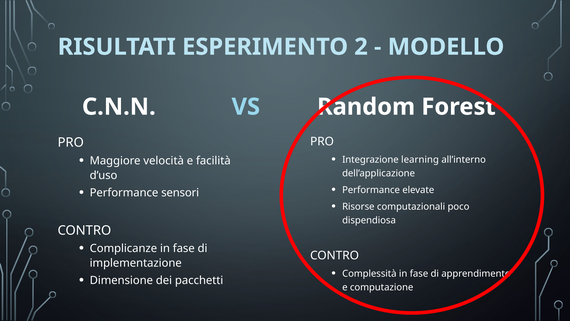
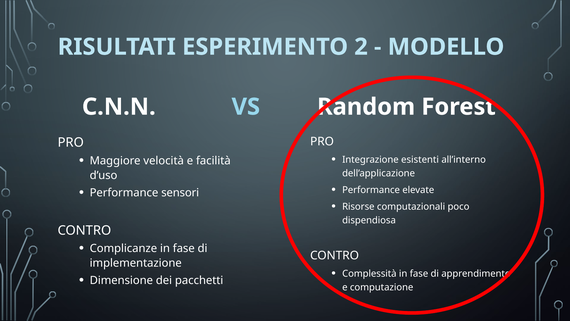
learning: learning -> esistenti
